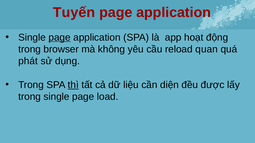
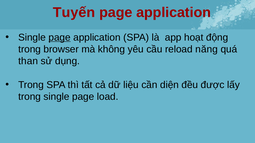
quan: quan -> năng
phát: phát -> than
thì underline: present -> none
